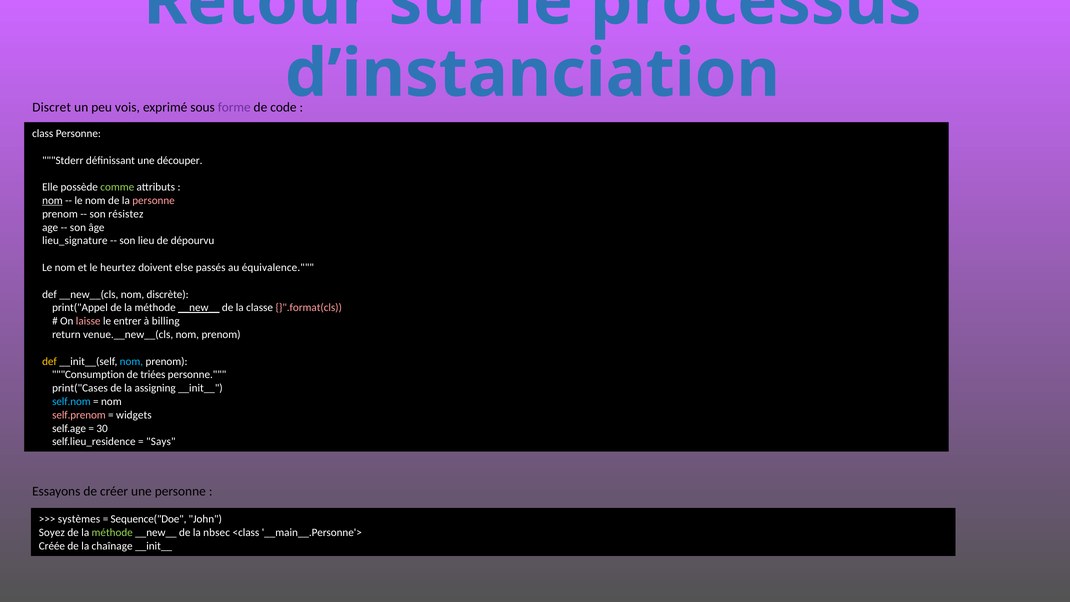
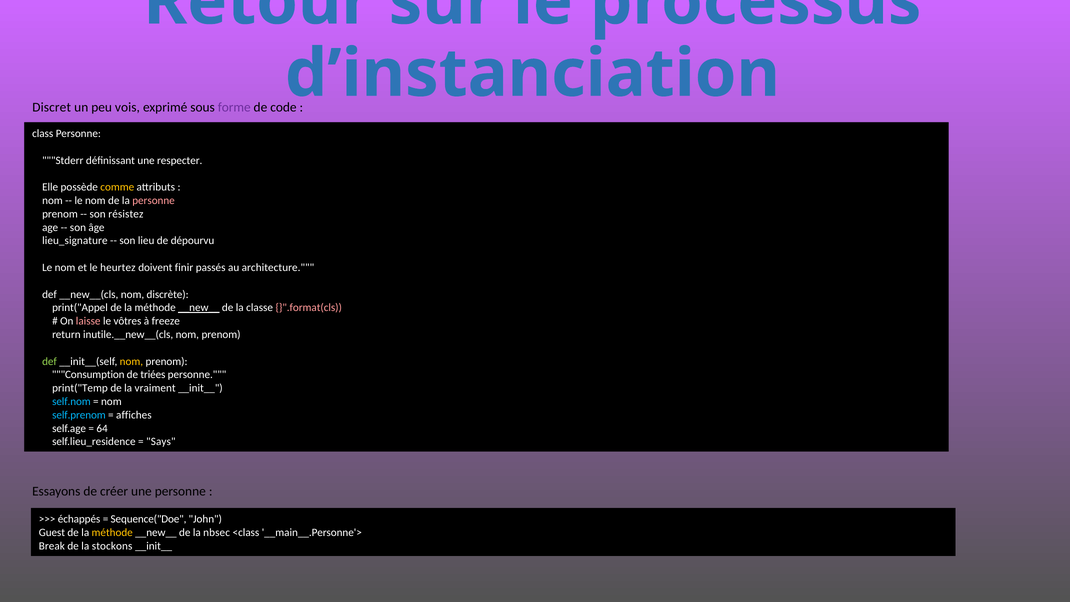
découper: découper -> respecter
comme colour: light green -> yellow
nom at (52, 201) underline: present -> none
else: else -> finir
équivalence: équivalence -> architecture
entrer: entrer -> vôtres
billing: billing -> freeze
venue.__new__(cls: venue.__new__(cls -> inutile.__new__(cls
def at (50, 361) colour: yellow -> light green
nom at (131, 361) colour: light blue -> yellow
print("Cases: print("Cases -> print("Temp
assigning: assigning -> vraiment
self.prenom colour: pink -> light blue
widgets: widgets -> affiches
30: 30 -> 64
systèmes: systèmes -> échappés
Soyez: Soyez -> Guest
méthode at (112, 533) colour: light green -> yellow
Créée: Créée -> Break
chaînage: chaînage -> stockons
